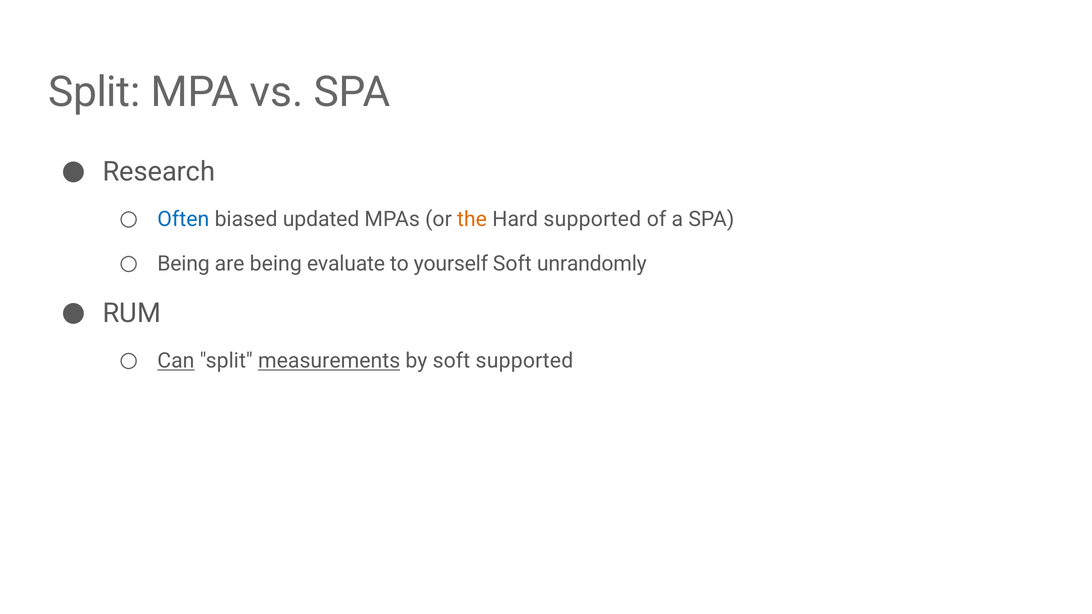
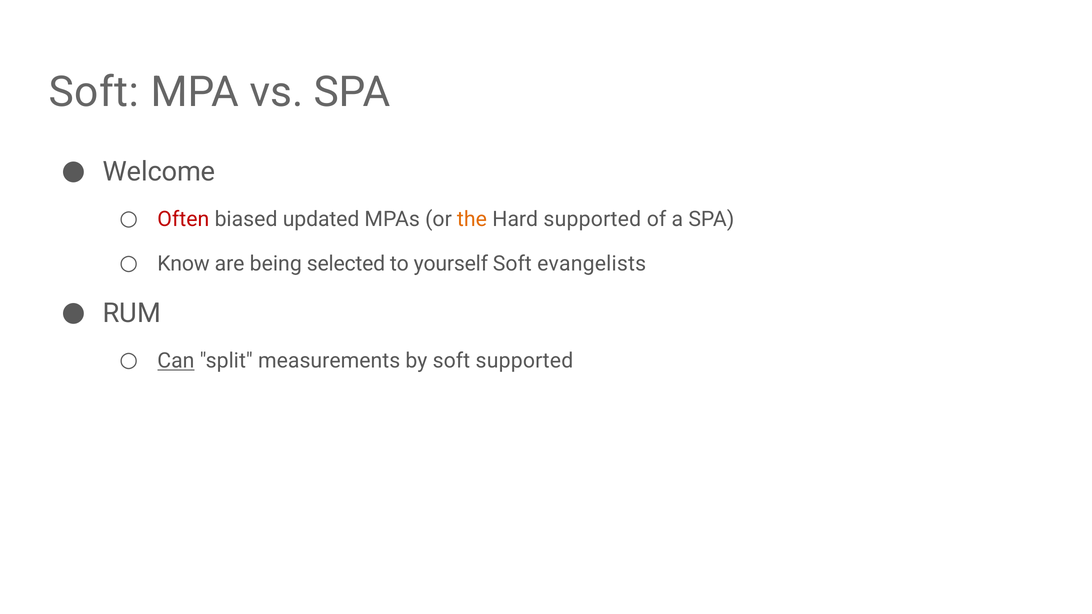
Split at (94, 93): Split -> Soft
Research: Research -> Welcome
Often colour: blue -> red
Being at (183, 264): Being -> Know
evaluate: evaluate -> selected
unrandomly: unrandomly -> evangelists
measurements underline: present -> none
